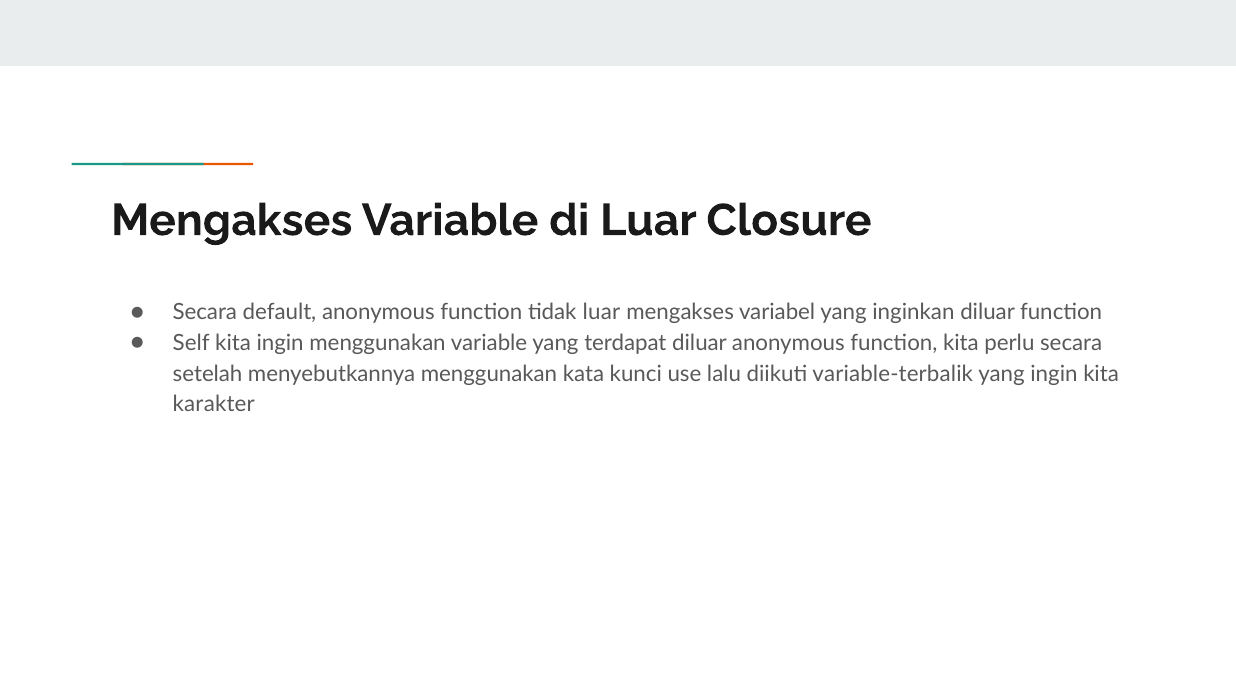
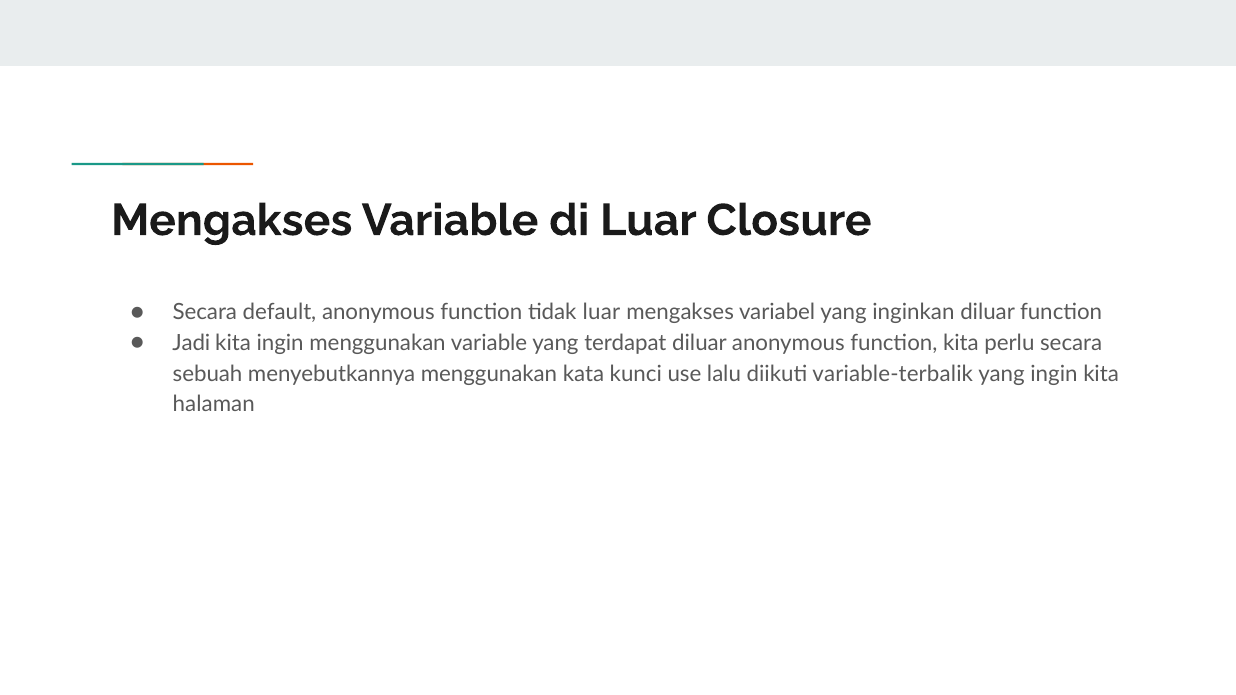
Self: Self -> Jadi
setelah: setelah -> sebuah
karakter: karakter -> halaman
